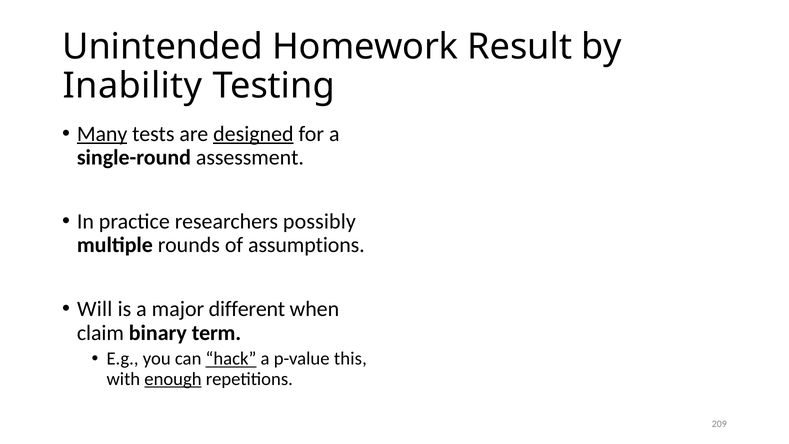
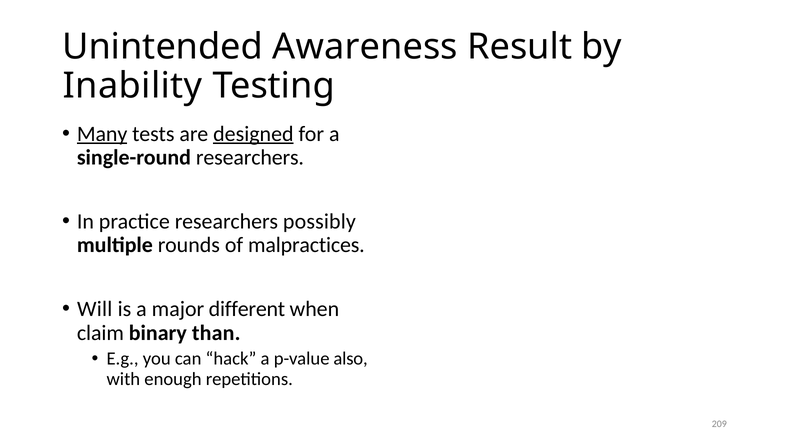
Homework: Homework -> Awareness
single-round assessment: assessment -> researchers
assumptions: assumptions -> malpractices
term: term -> than
hack underline: present -> none
this: this -> also
enough underline: present -> none
